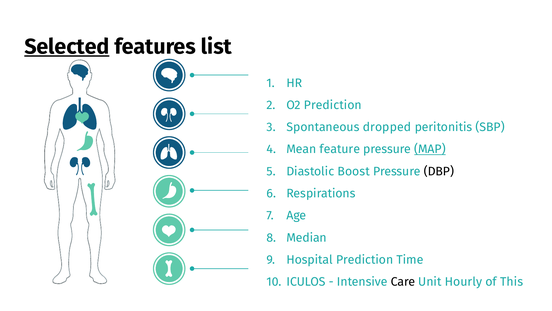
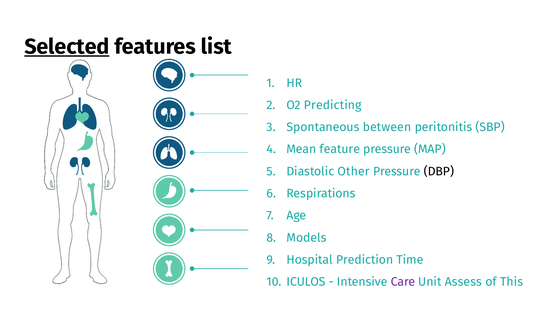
O2 Prediction: Prediction -> Predicting
dropped: dropped -> between
MAP underline: present -> none
Boost: Boost -> Other
Median: Median -> Models
Care colour: black -> purple
Hourly: Hourly -> Assess
